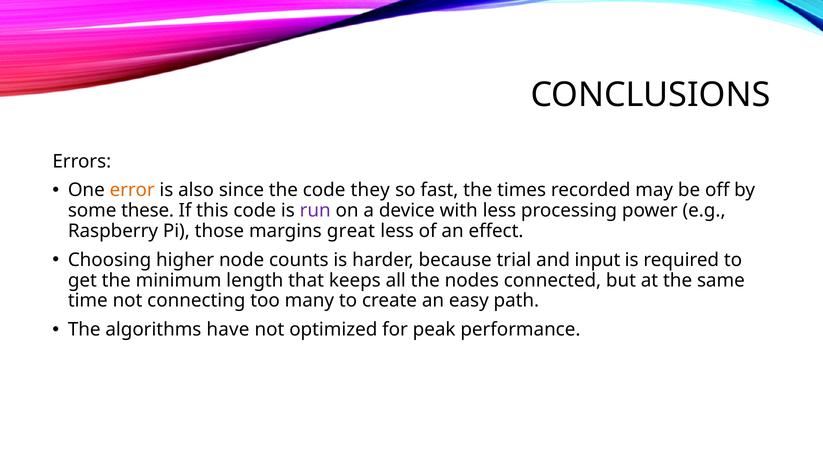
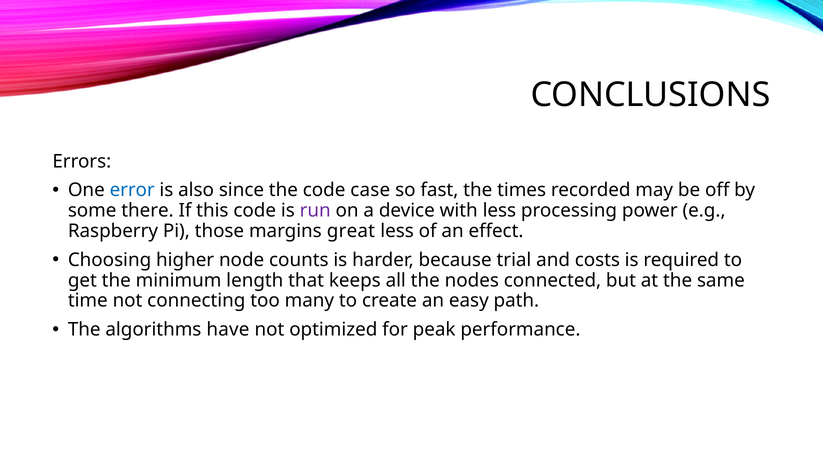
error colour: orange -> blue
they: they -> case
these: these -> there
input: input -> costs
